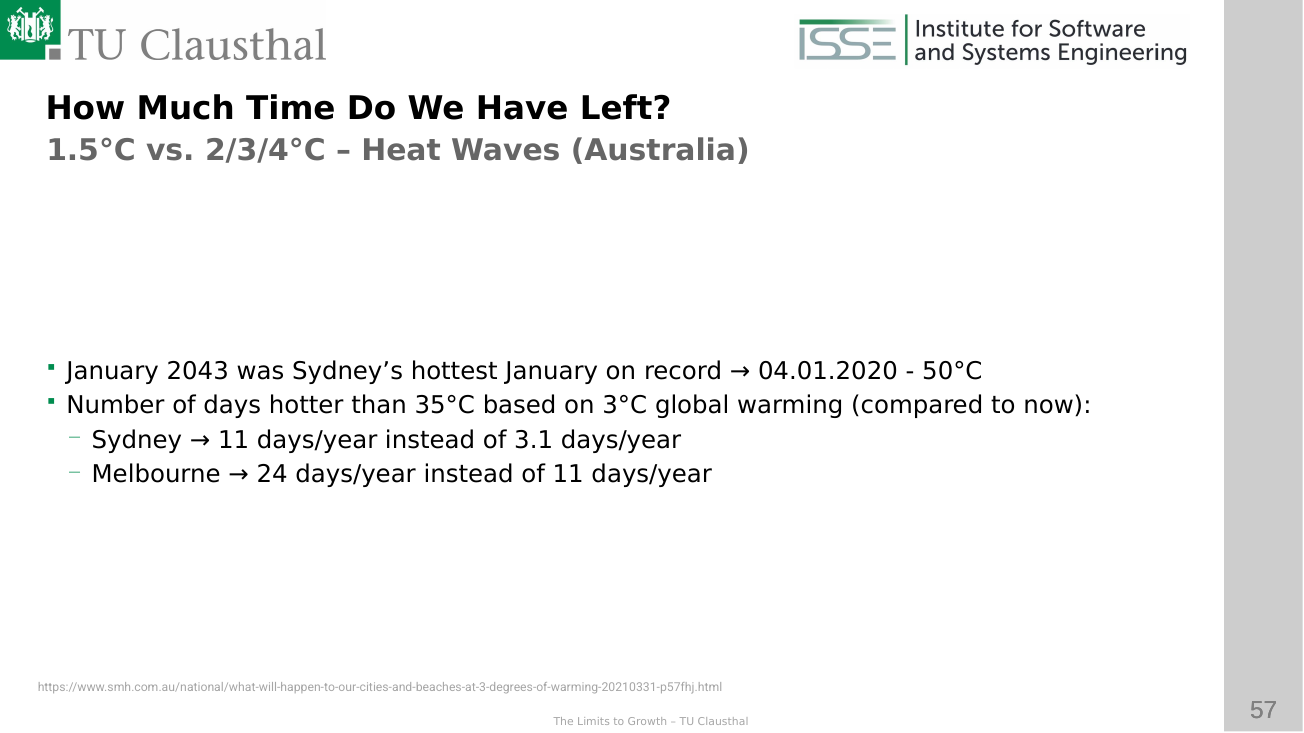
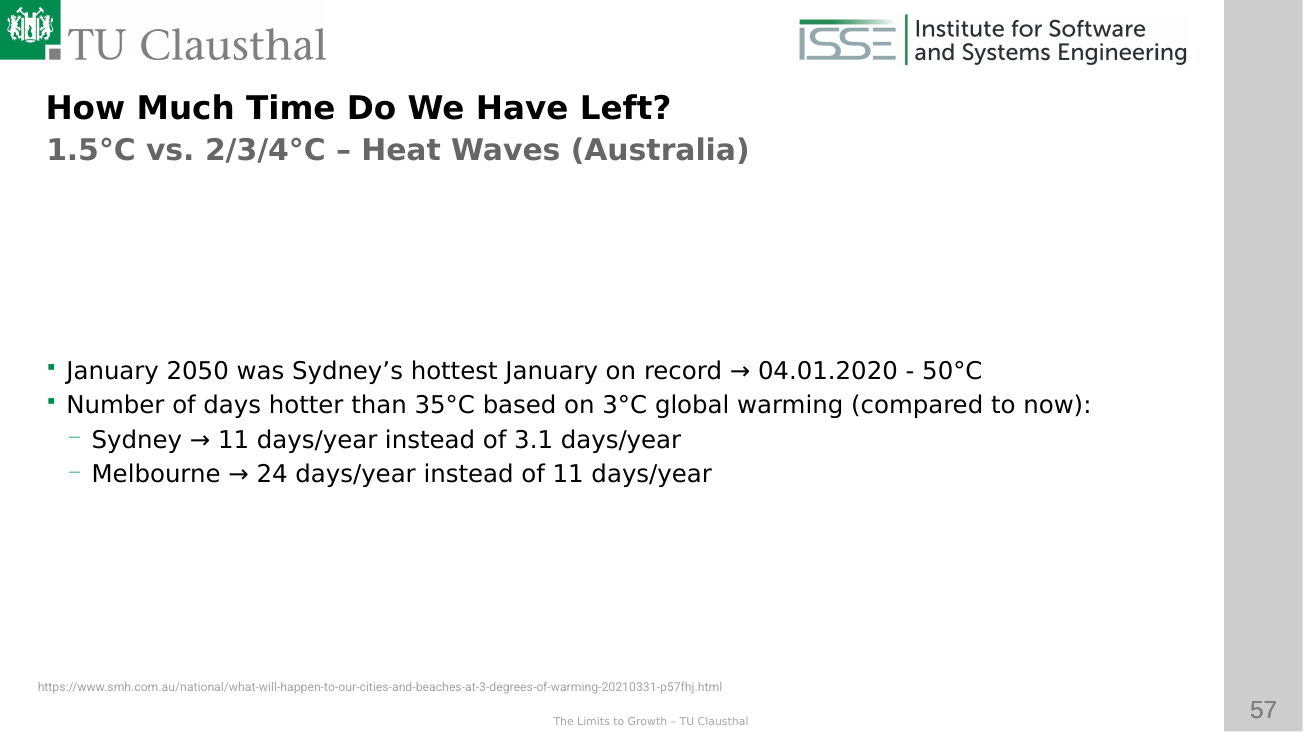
2043: 2043 -> 2050
